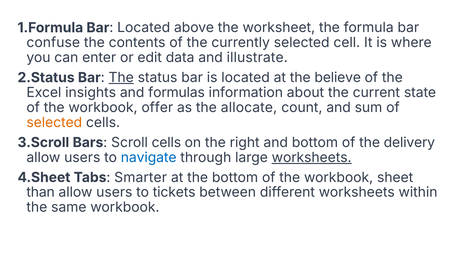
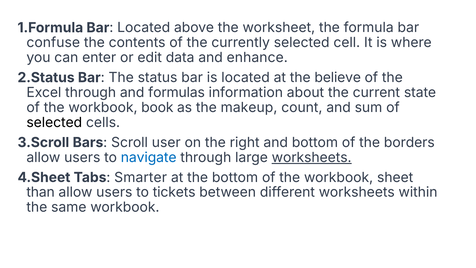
illustrate: illustrate -> enhance
The at (121, 78) underline: present -> none
Excel insights: insights -> through
offer: offer -> book
allocate: allocate -> makeup
selected at (54, 122) colour: orange -> black
Scroll cells: cells -> user
delivery: delivery -> borders
